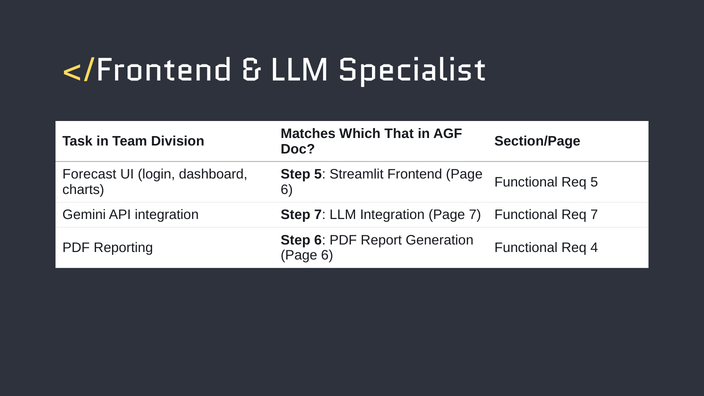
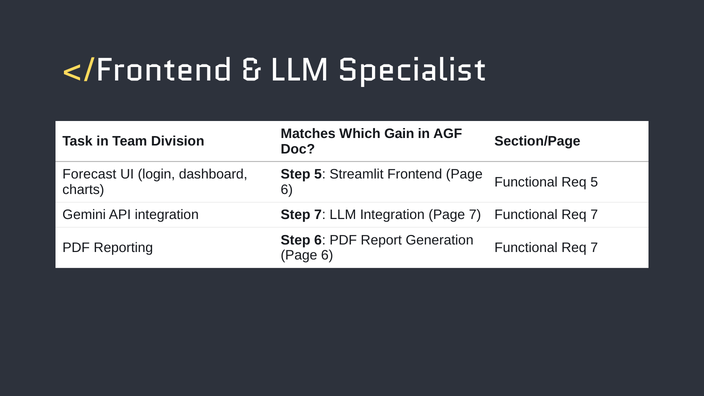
That: That -> Gain
4 at (594, 248): 4 -> 7
